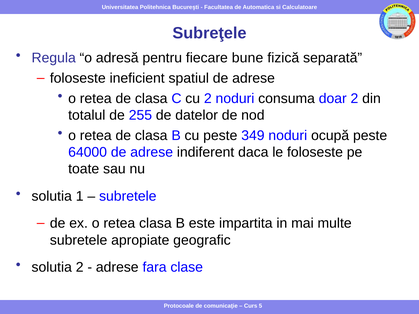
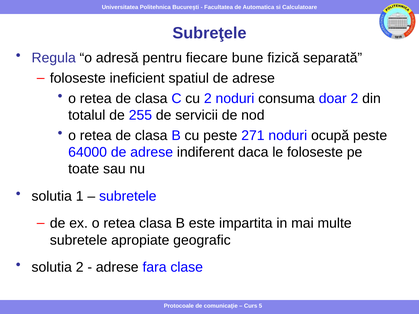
datelor: datelor -> servicii
349: 349 -> 271
